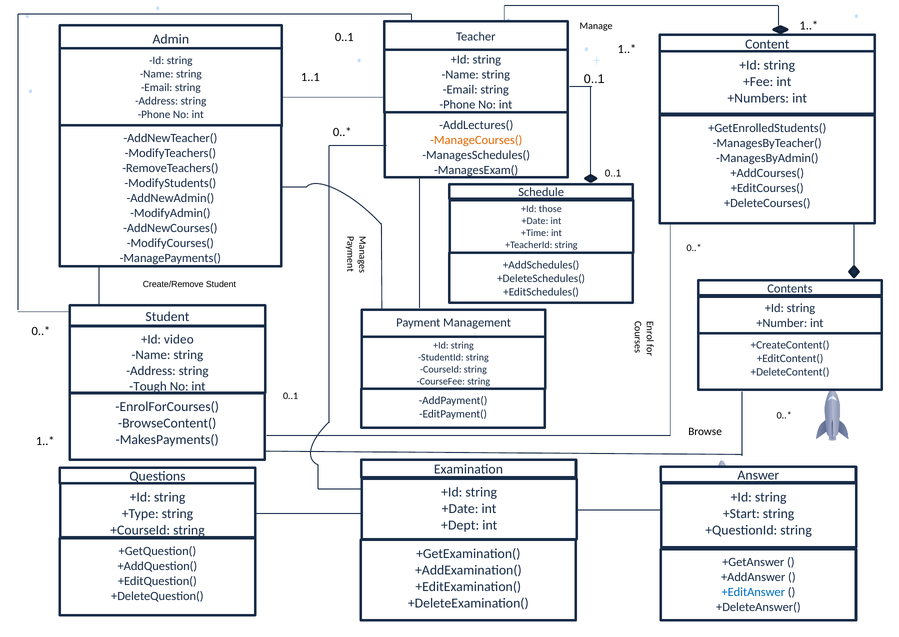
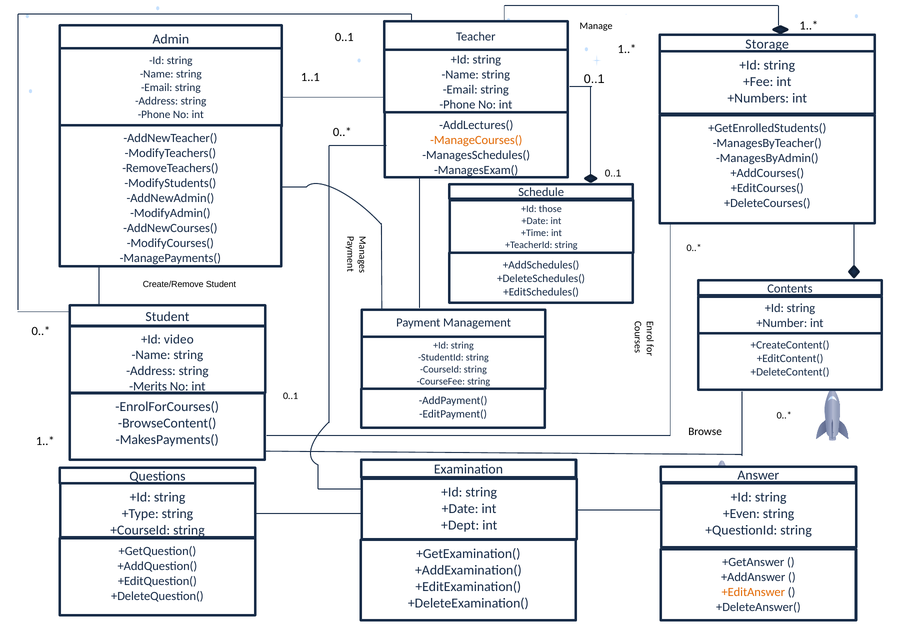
Content: Content -> Storage
Tough: Tough -> Merits
+Start: +Start -> +Even
+EditAnswer colour: blue -> orange
